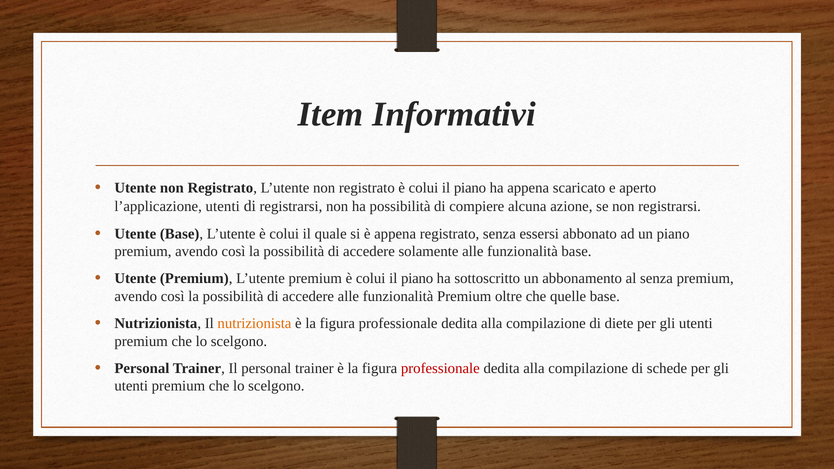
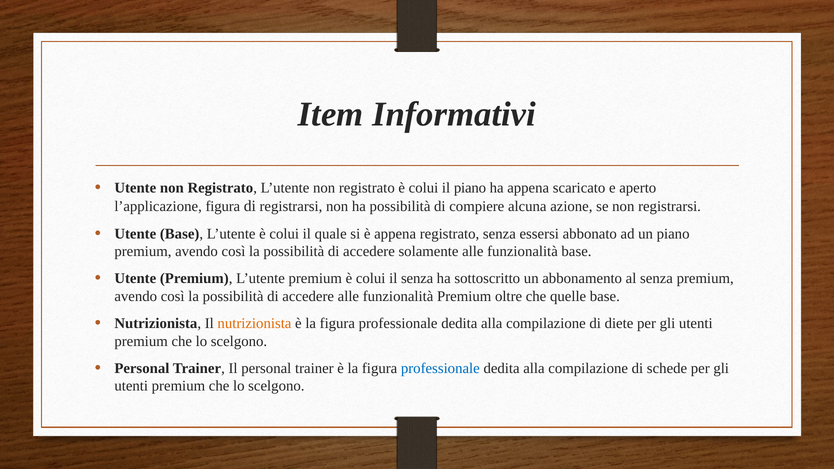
l’applicazione utenti: utenti -> figura
piano at (417, 279): piano -> senza
professionale at (440, 368) colour: red -> blue
